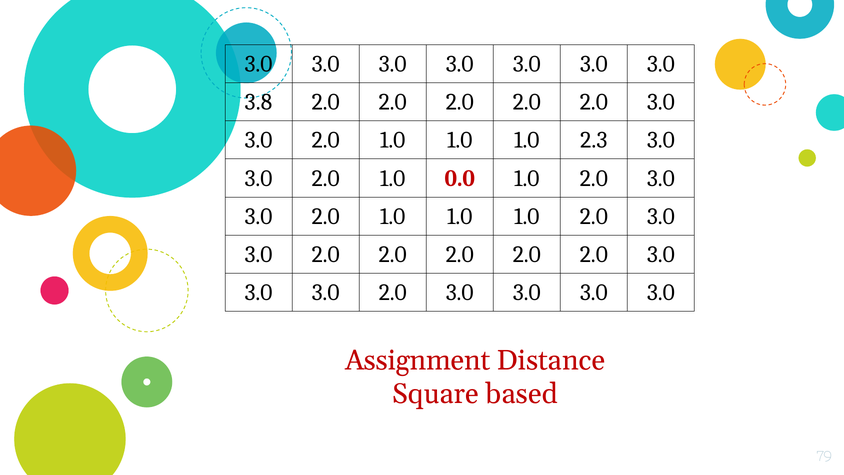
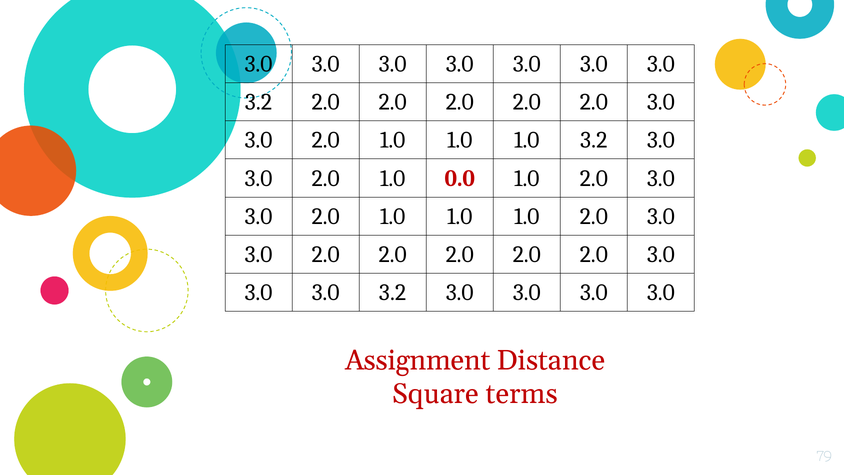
3.8 at (258, 102): 3.8 -> 3.2
1.0 2.3: 2.3 -> 3.2
2.0 at (393, 292): 2.0 -> 3.2
based: based -> terms
